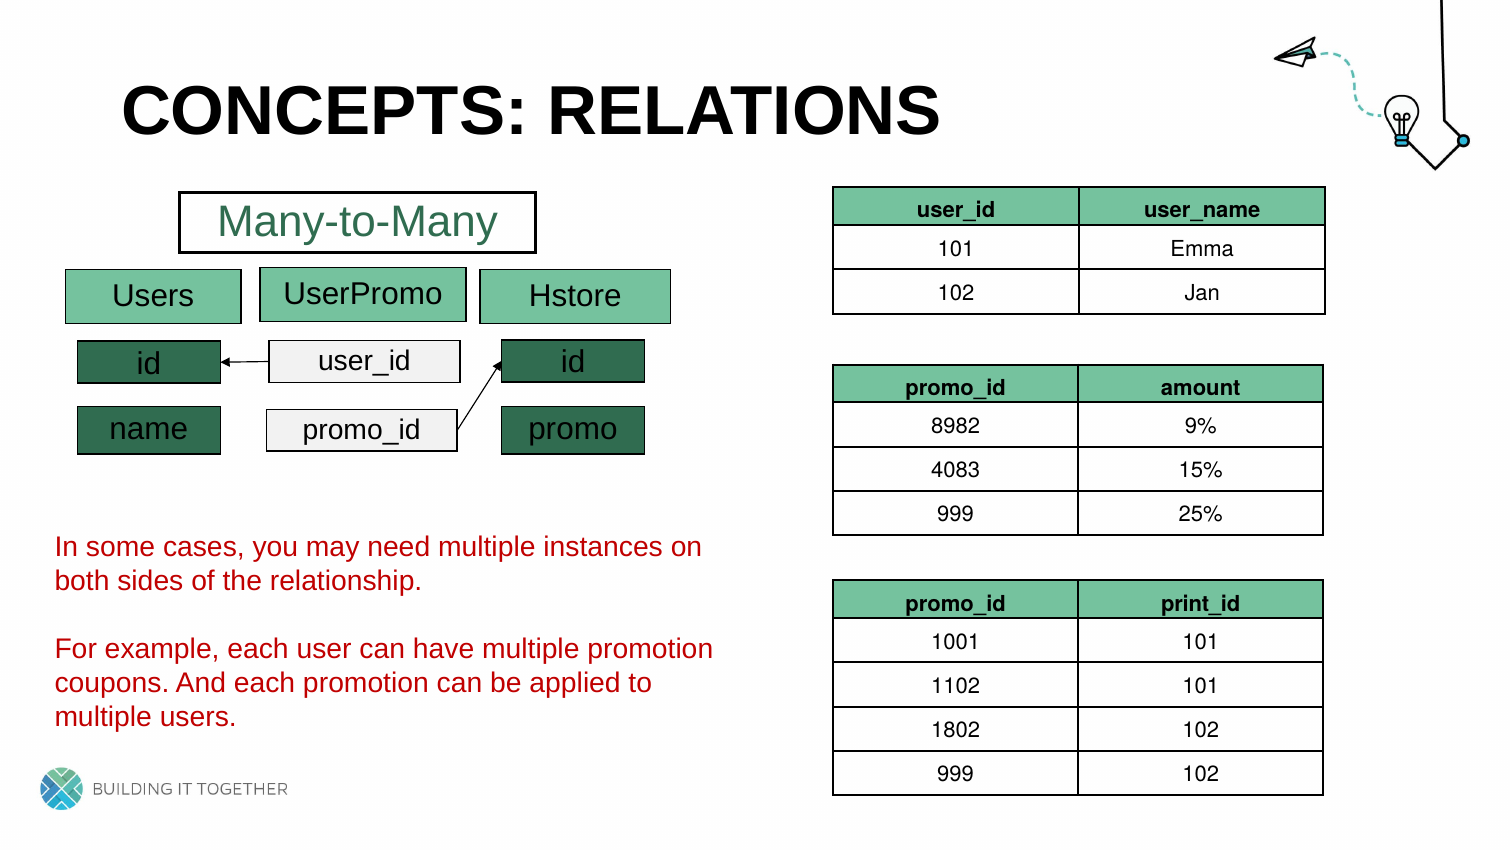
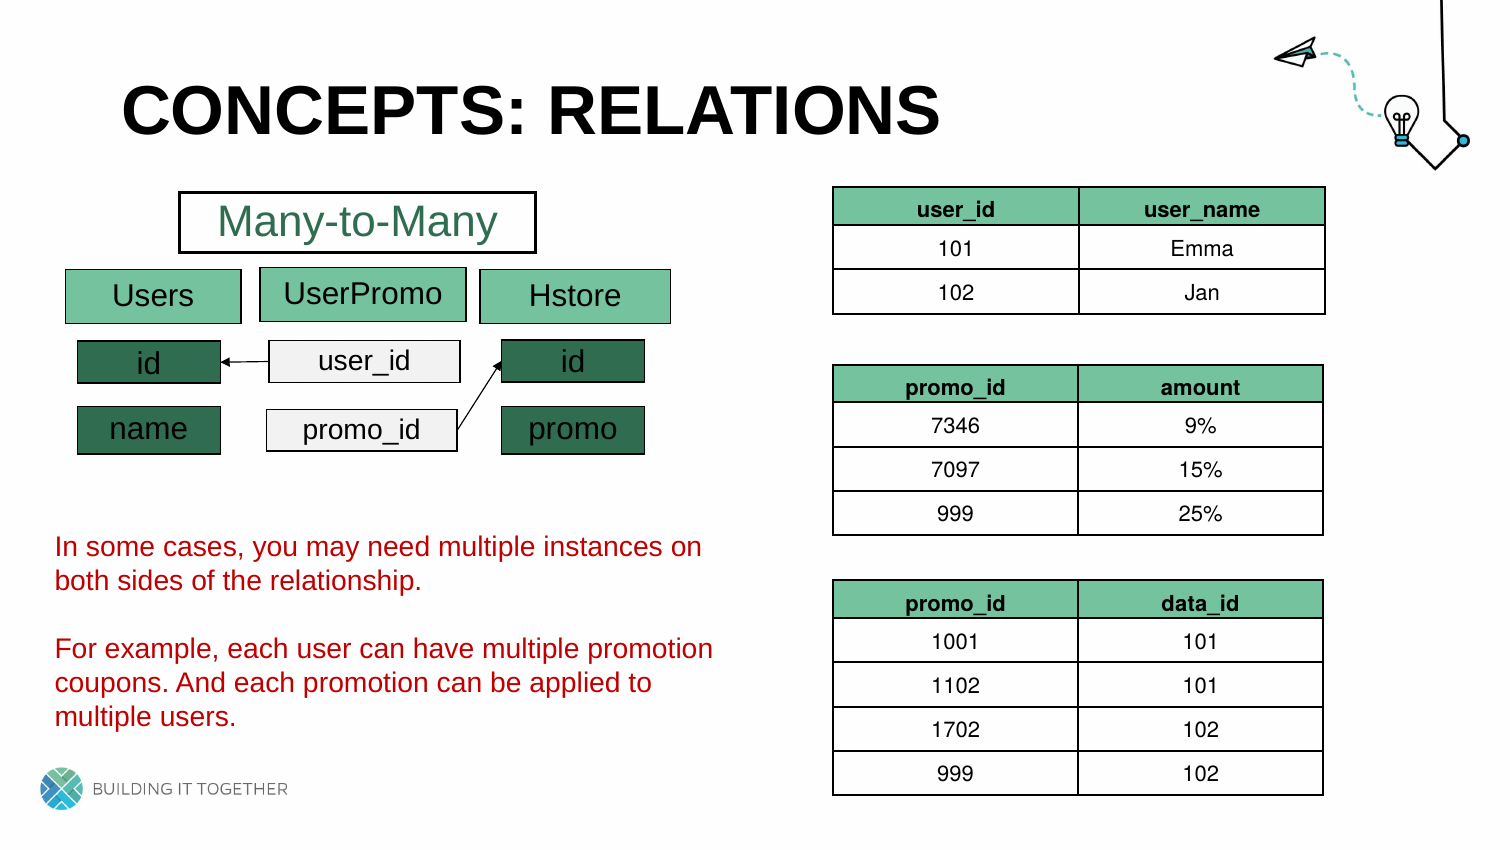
8982: 8982 -> 7346
4083: 4083 -> 7097
print_id: print_id -> data_id
1802: 1802 -> 1702
